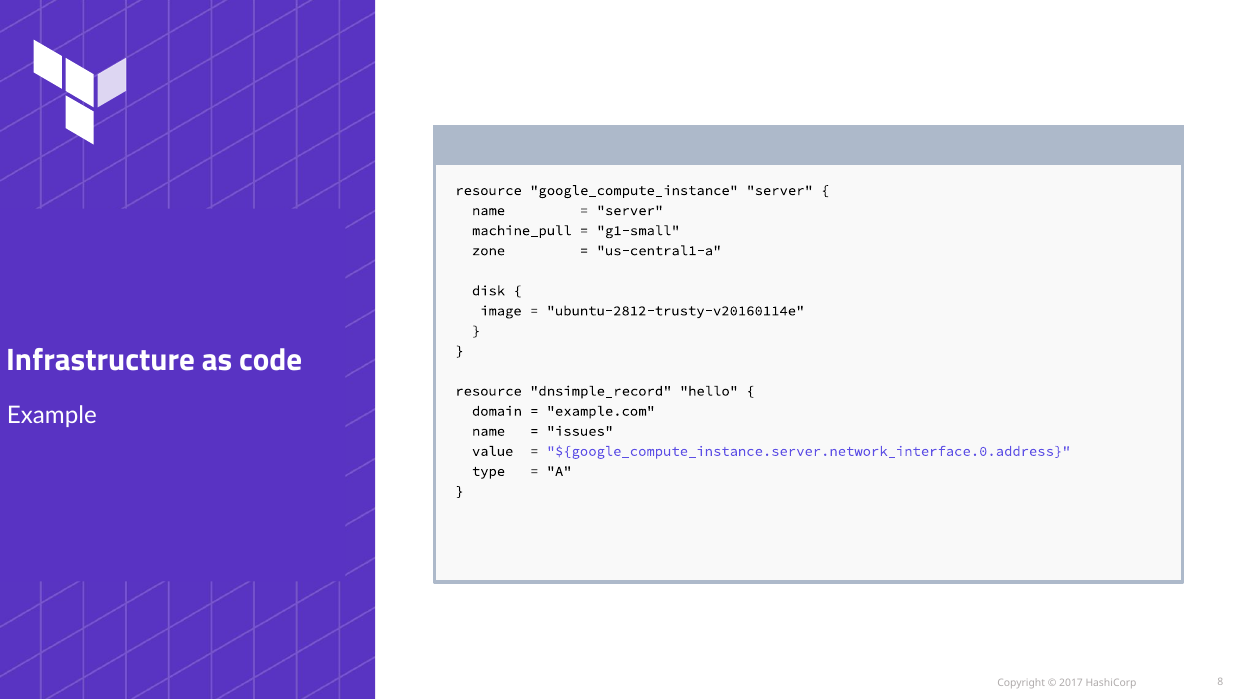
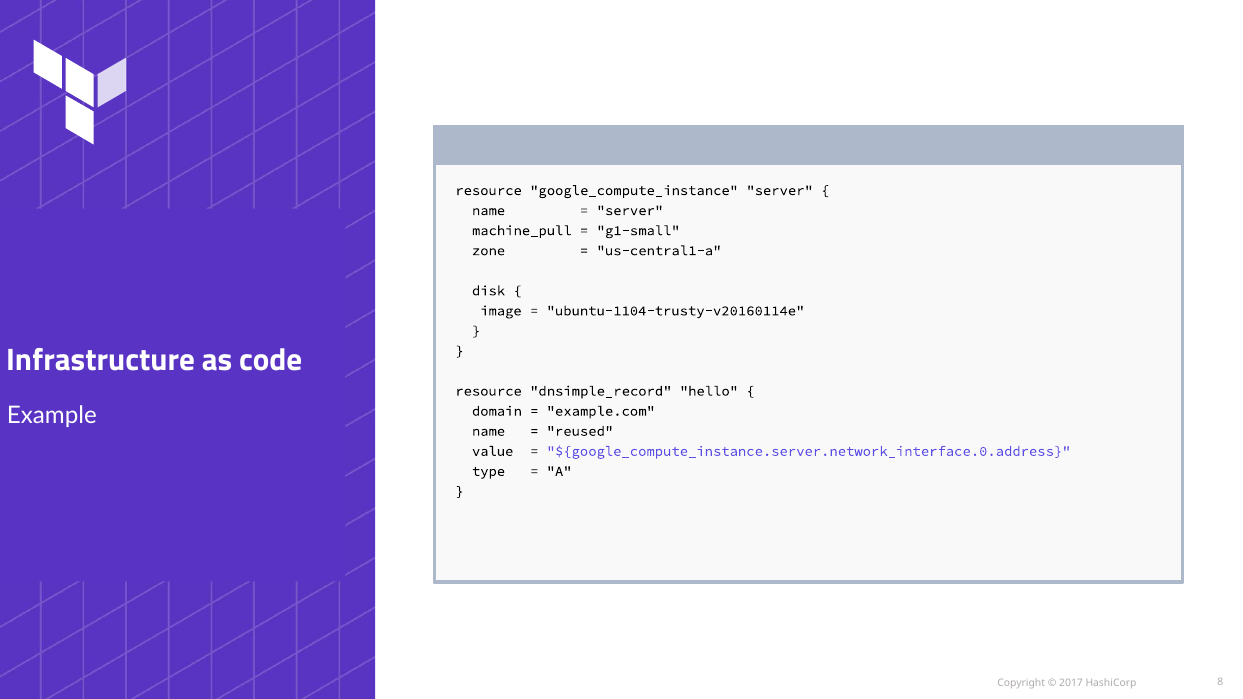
ubuntu-2812-trusty-v20160114e: ubuntu-2812-trusty-v20160114e -> ubuntu-1104-trusty-v20160114e
issues: issues -> reused
